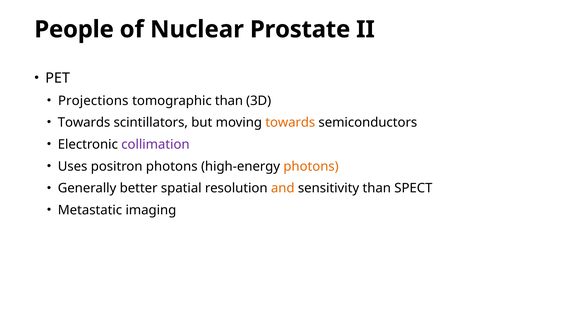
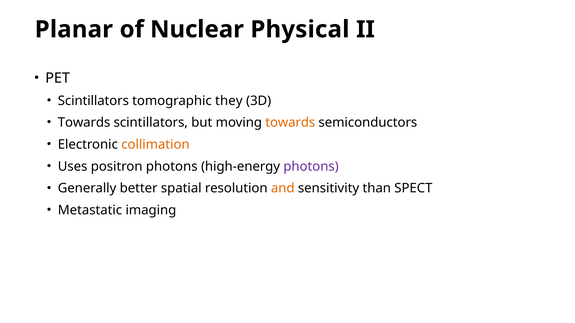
People: People -> Planar
Prostate: Prostate -> Physical
Projections at (93, 101): Projections -> Scintillators
tomographic than: than -> they
collimation colour: purple -> orange
photons at (311, 167) colour: orange -> purple
